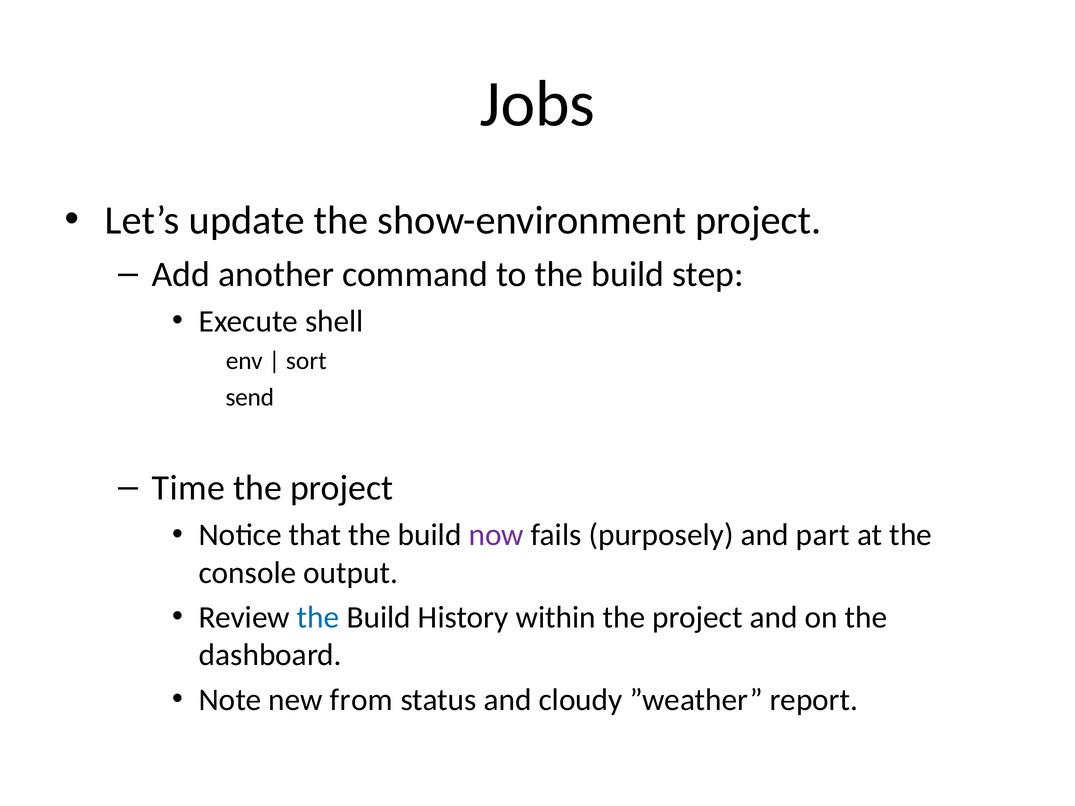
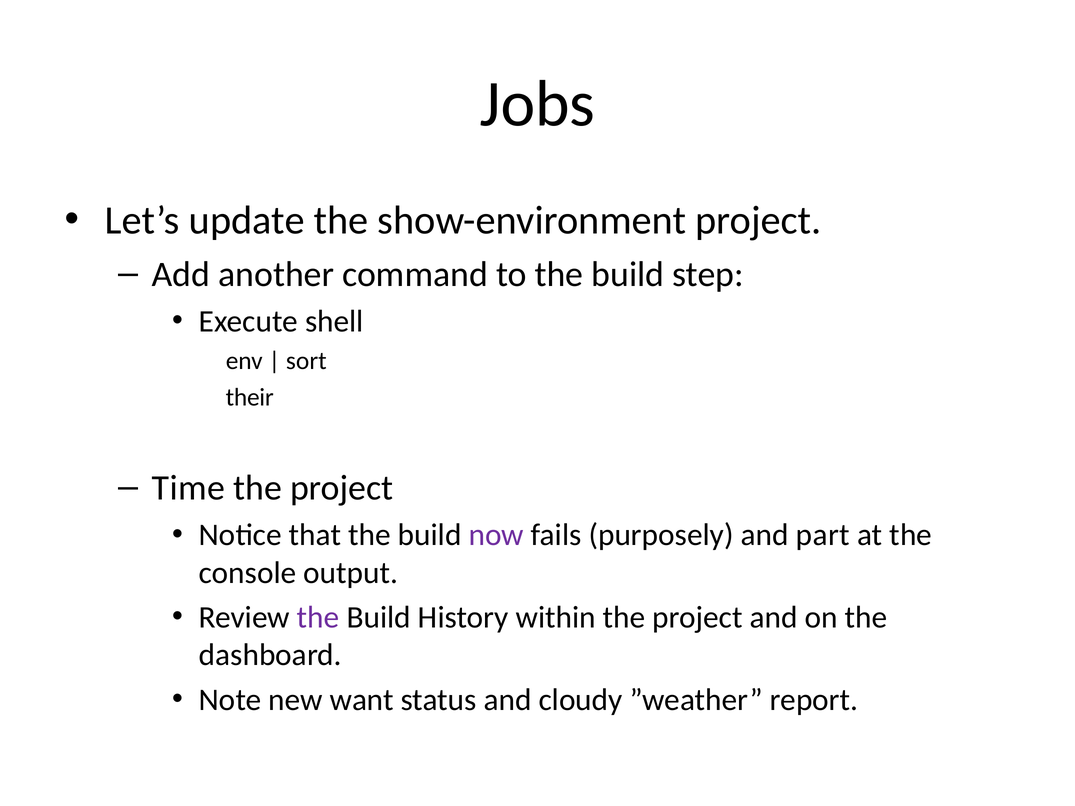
send: send -> their
the at (318, 618) colour: blue -> purple
from: from -> want
